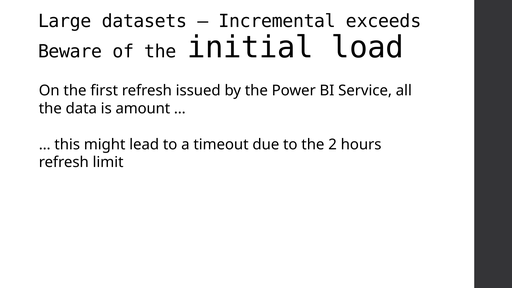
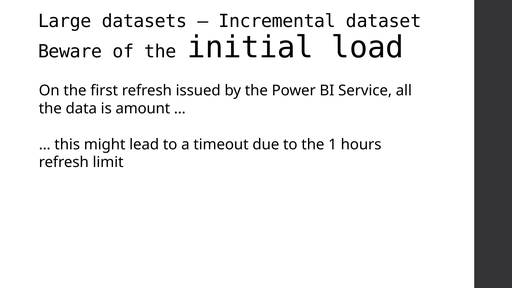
exceeds: exceeds -> dataset
2: 2 -> 1
